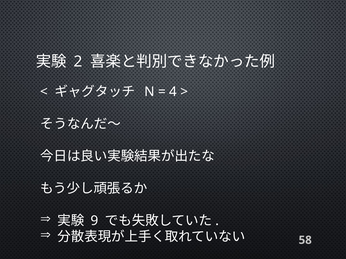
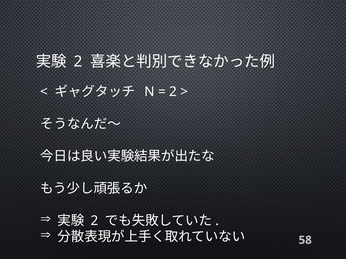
4 at (173, 92): 4 -> 2
9 at (94, 221): 9 -> 2
